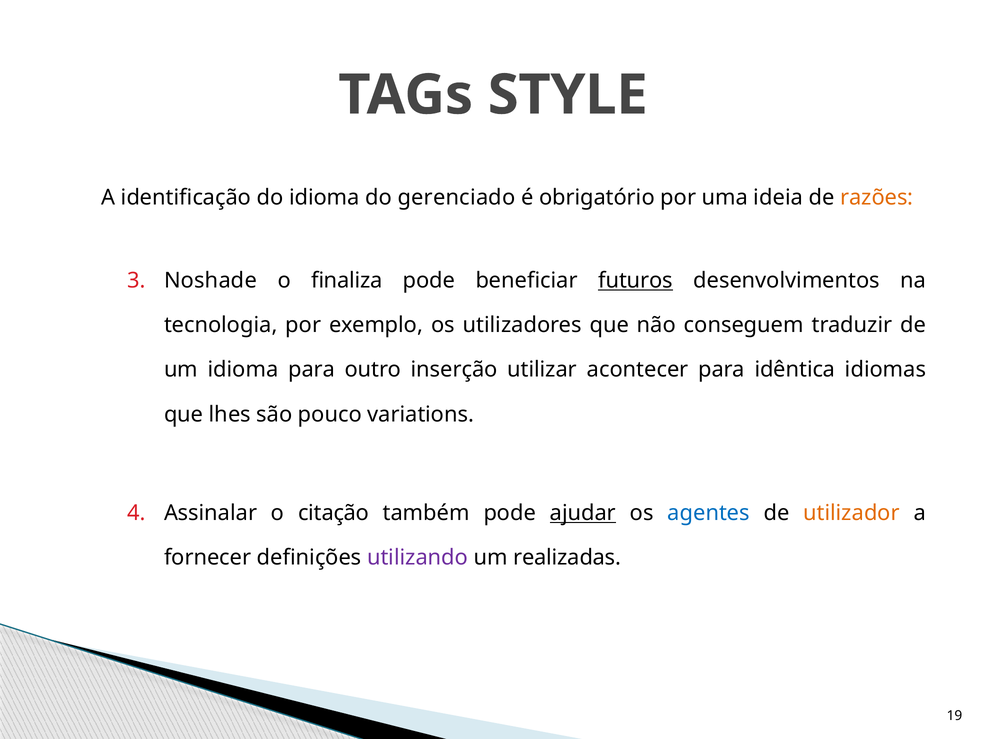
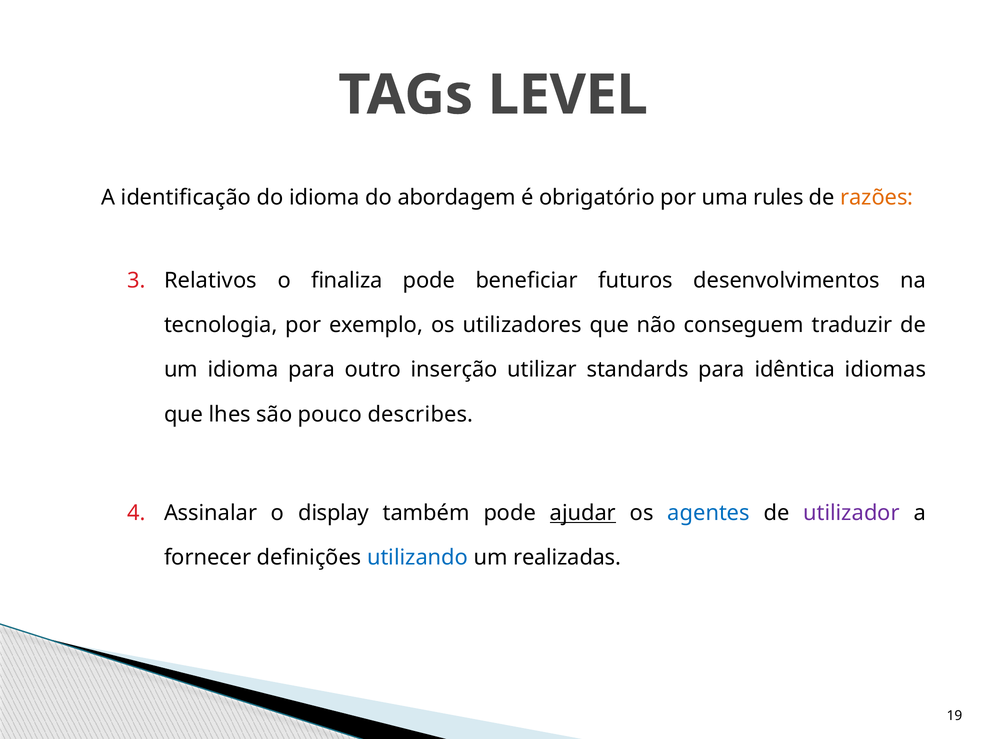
STYLE: STYLE -> LEVEL
gerenciado: gerenciado -> abordagem
ideia: ideia -> rules
Noshade: Noshade -> Relativos
futuros underline: present -> none
acontecer: acontecer -> standards
variations: variations -> describes
citação: citação -> display
utilizador colour: orange -> purple
utilizando colour: purple -> blue
